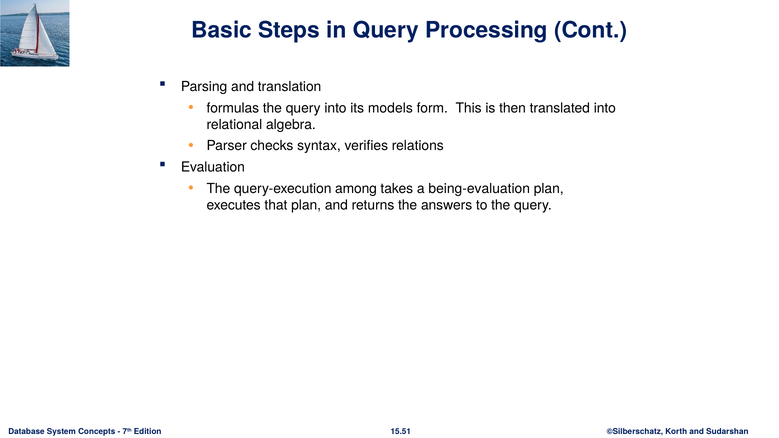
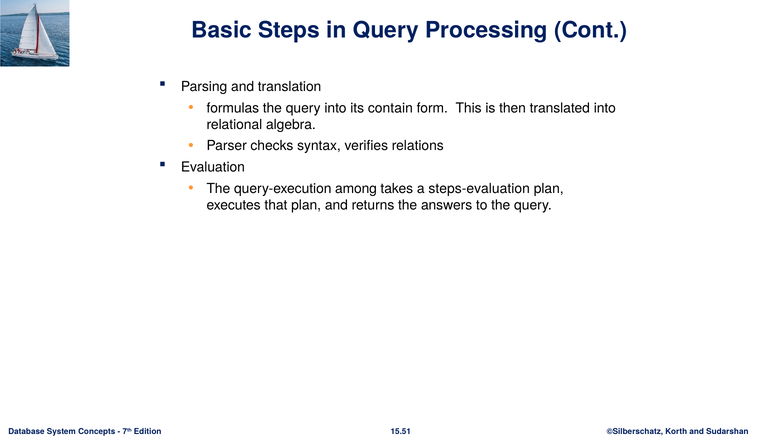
models: models -> contain
being-evaluation: being-evaluation -> steps-evaluation
